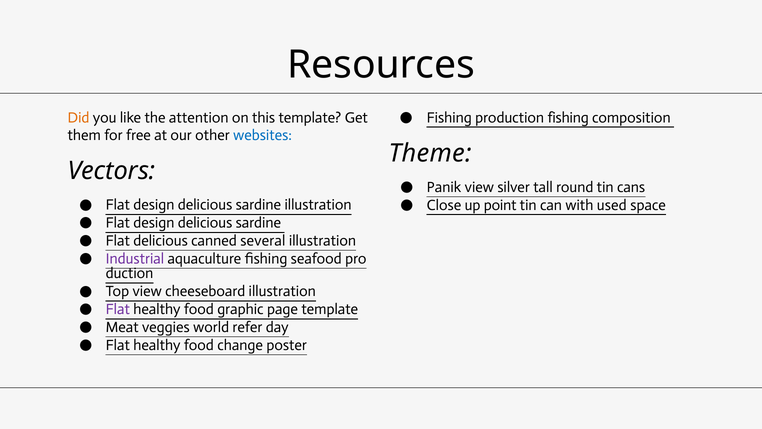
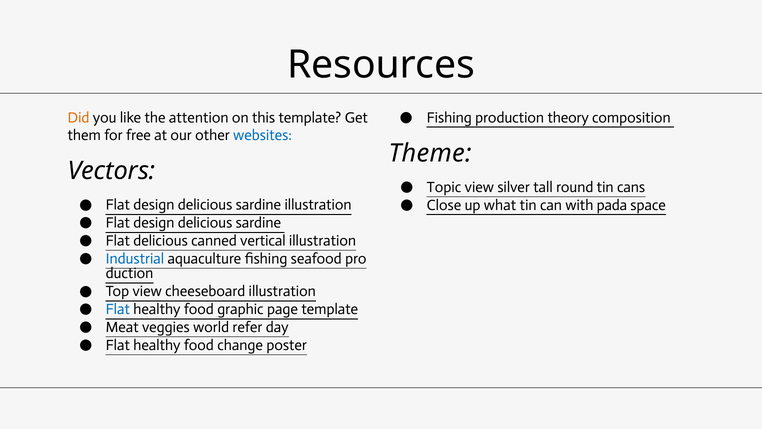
production fishing: fishing -> theory
Panik: Panik -> Topic
point: point -> what
used: used -> pada
several: several -> vertical
Industrial colour: purple -> blue
Flat at (118, 309) colour: purple -> blue
